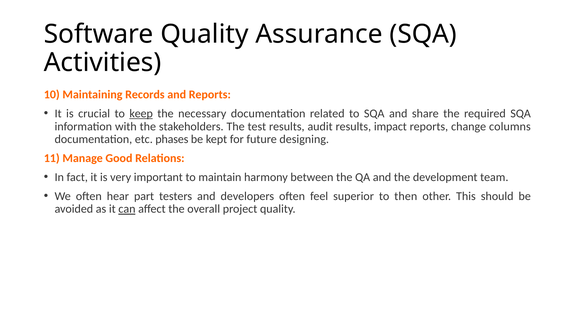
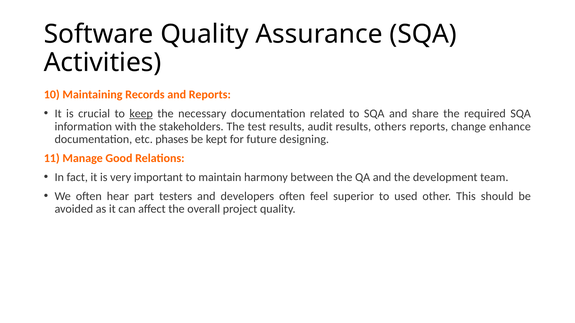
impact: impact -> others
columns: columns -> enhance
then: then -> used
can underline: present -> none
